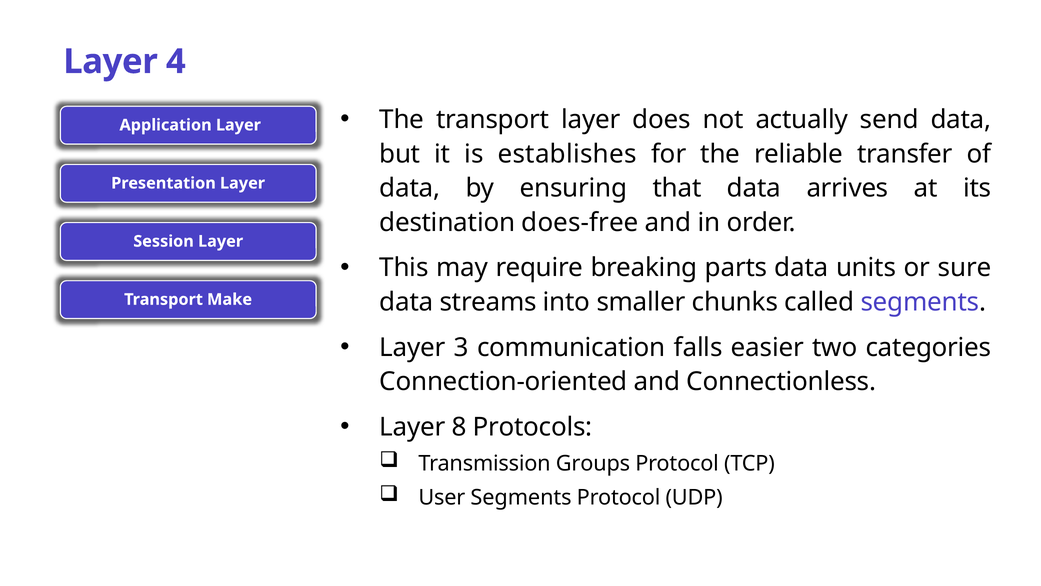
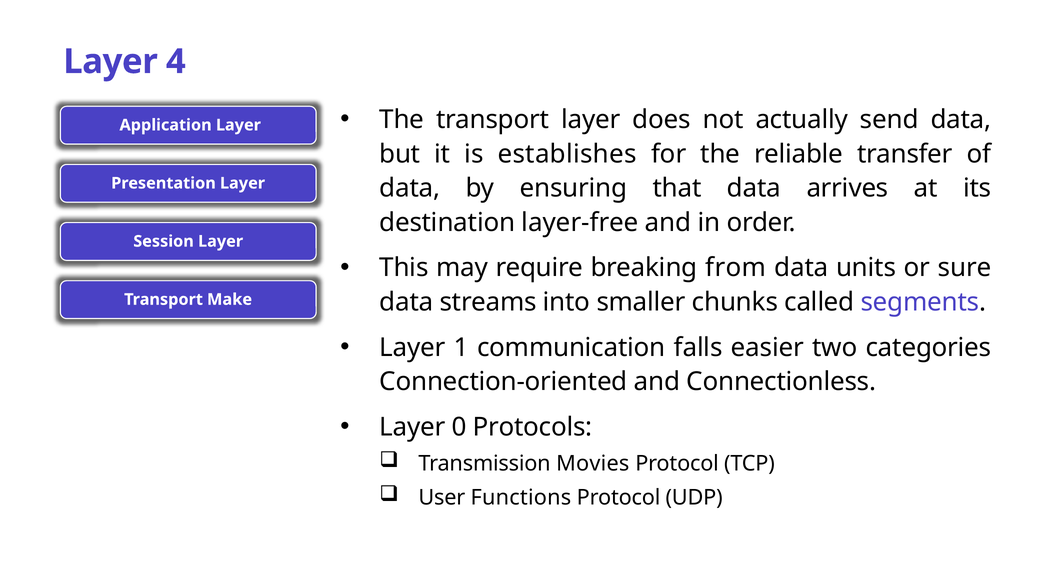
does-free: does-free -> layer-free
parts: parts -> from
3: 3 -> 1
8: 8 -> 0
Groups: Groups -> Movies
User Segments: Segments -> Functions
